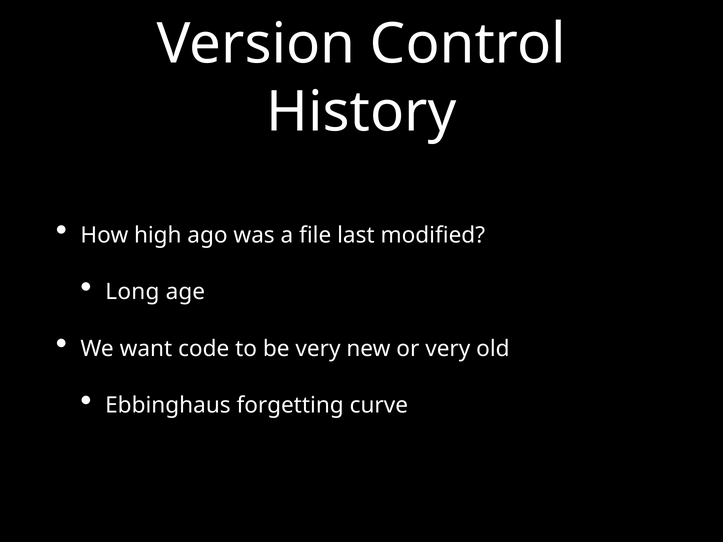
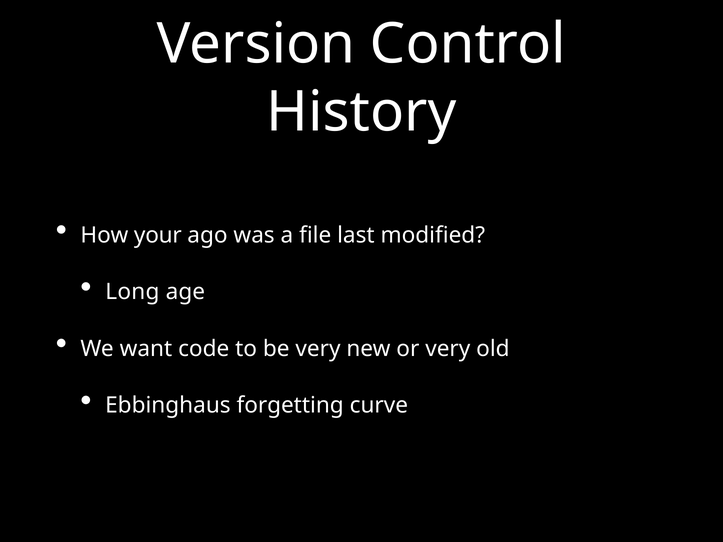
high: high -> your
